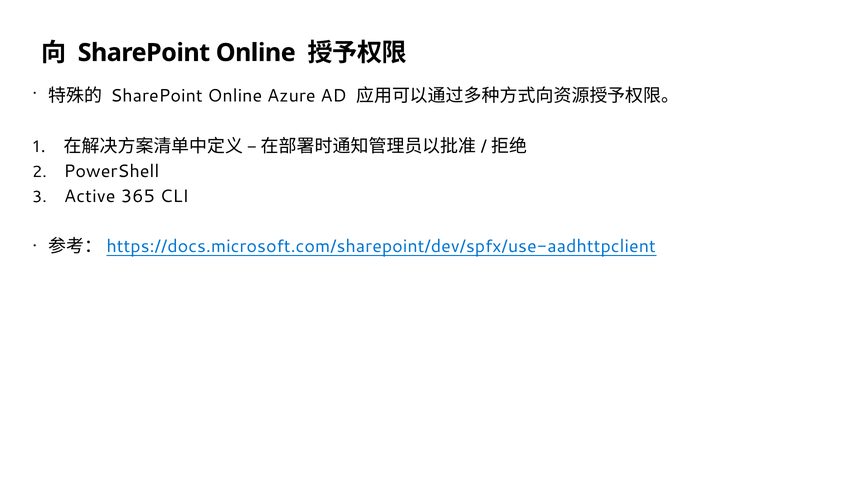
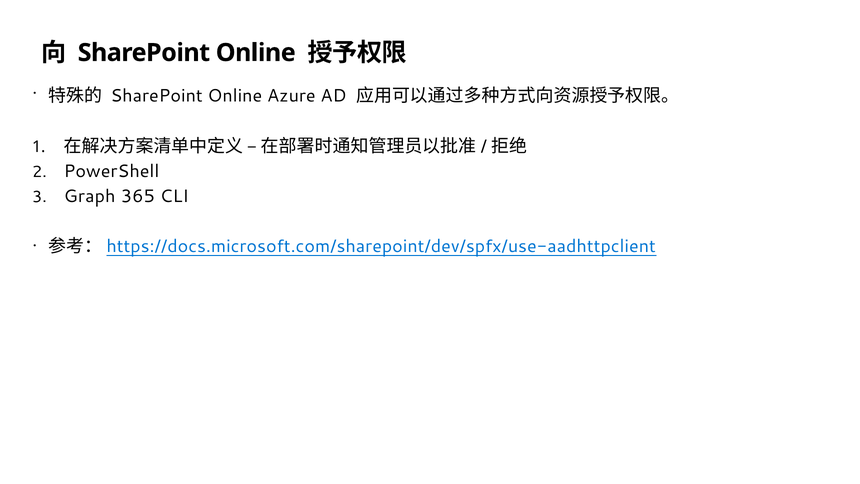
Active: Active -> Graph
